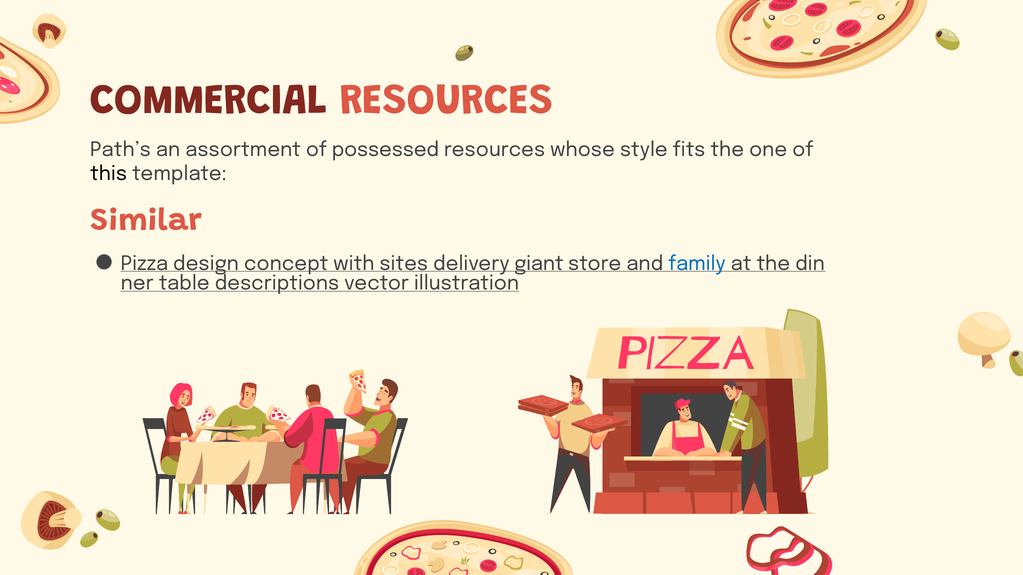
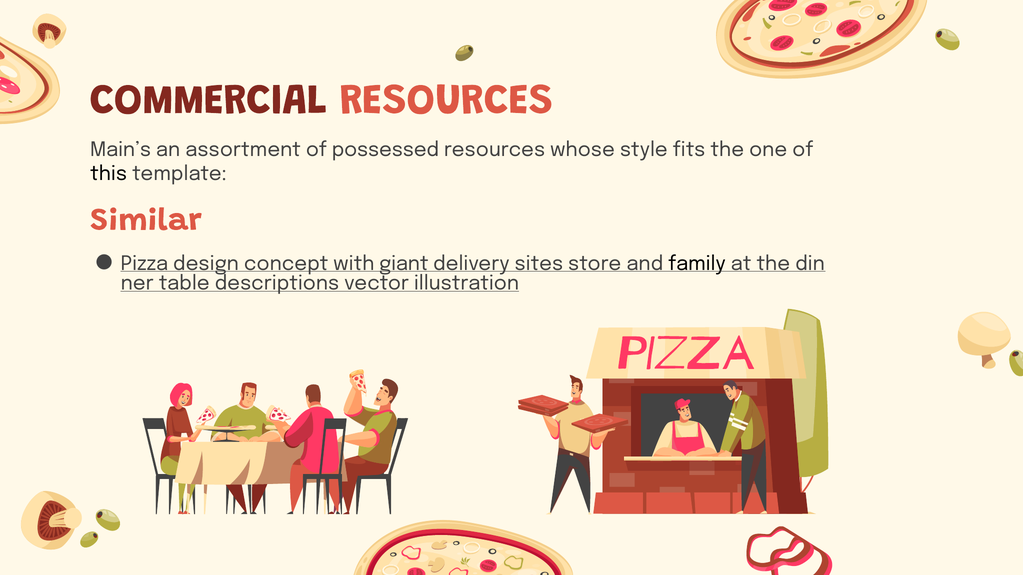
Path’s: Path’s -> Main’s
sites: sites -> giant
giant: giant -> sites
family colour: blue -> black
